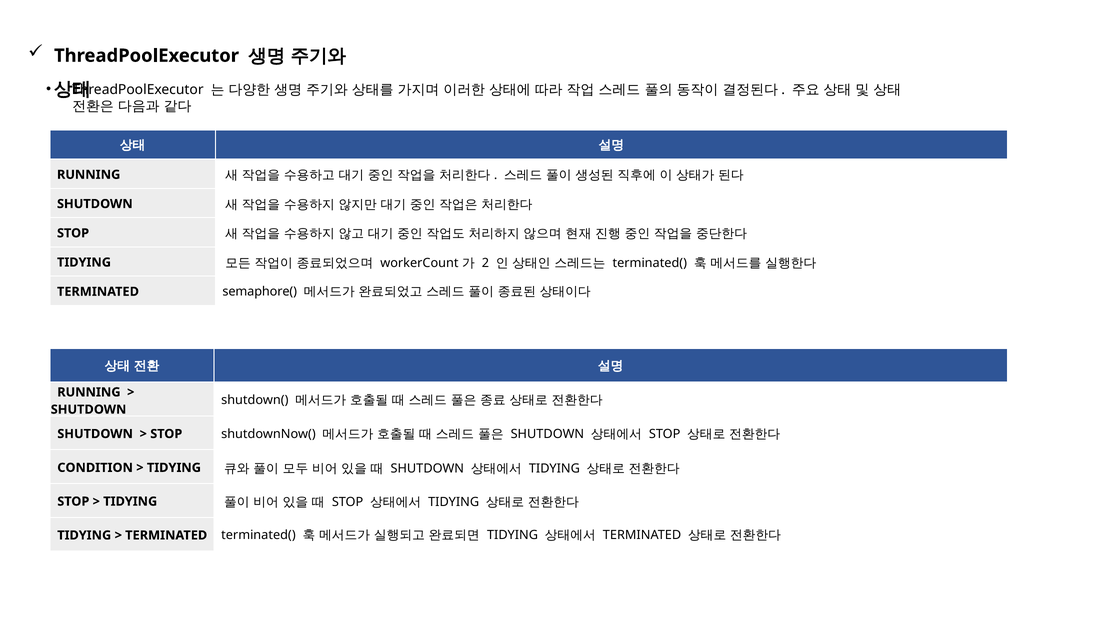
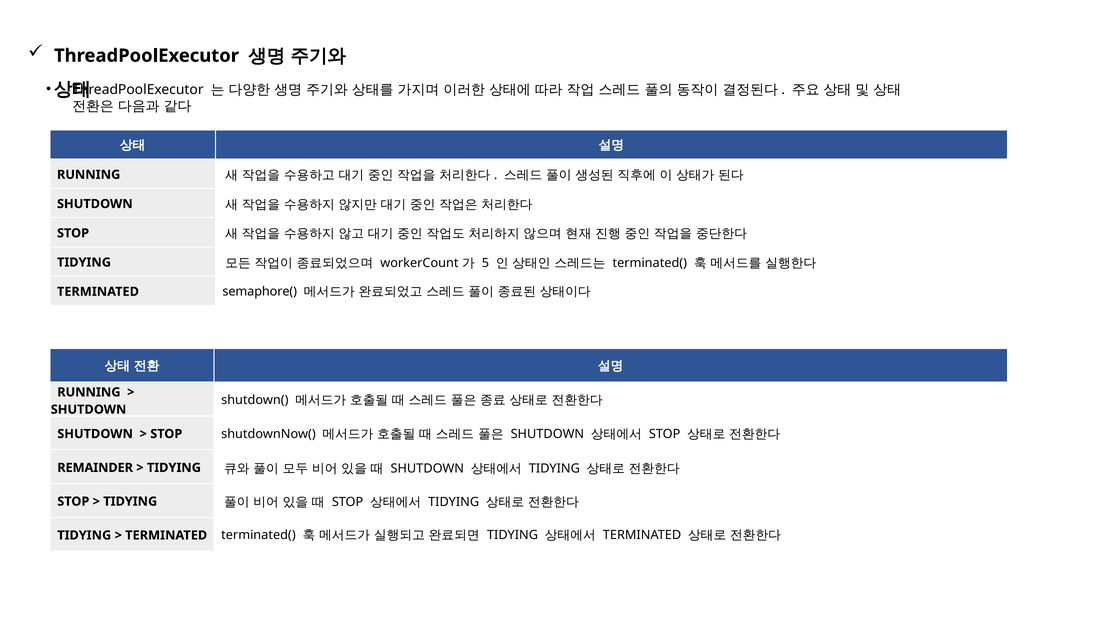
2: 2 -> 5
CONDITION: CONDITION -> REMAINDER
